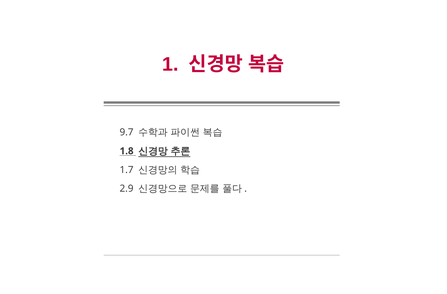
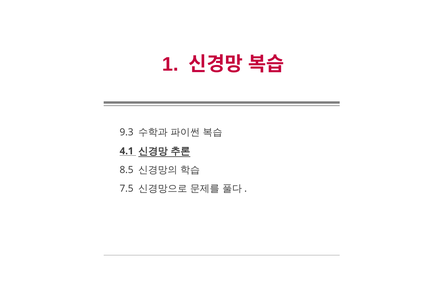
9.7: 9.7 -> 9.3
1.8: 1.8 -> 4.1
1.7: 1.7 -> 8.5
2.9: 2.9 -> 7.5
